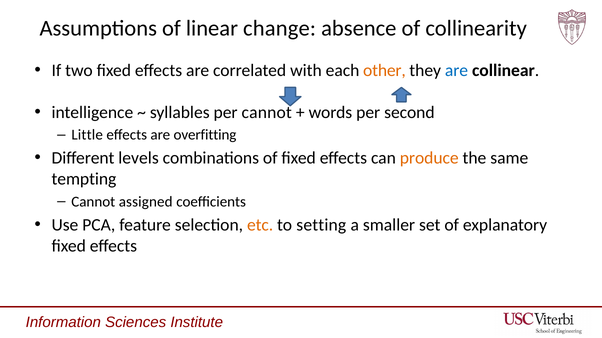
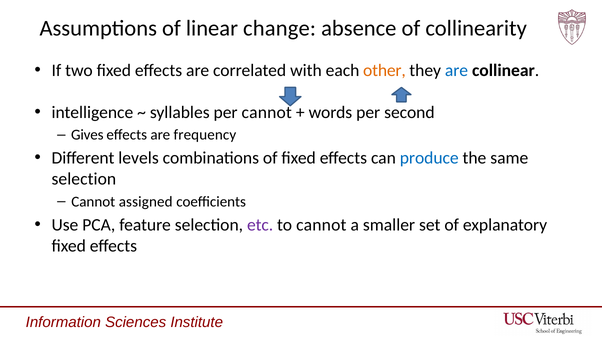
Little: Little -> Gives
overfitting: overfitting -> frequency
produce colour: orange -> blue
tempting at (84, 180): tempting -> selection
etc colour: orange -> purple
to setting: setting -> cannot
